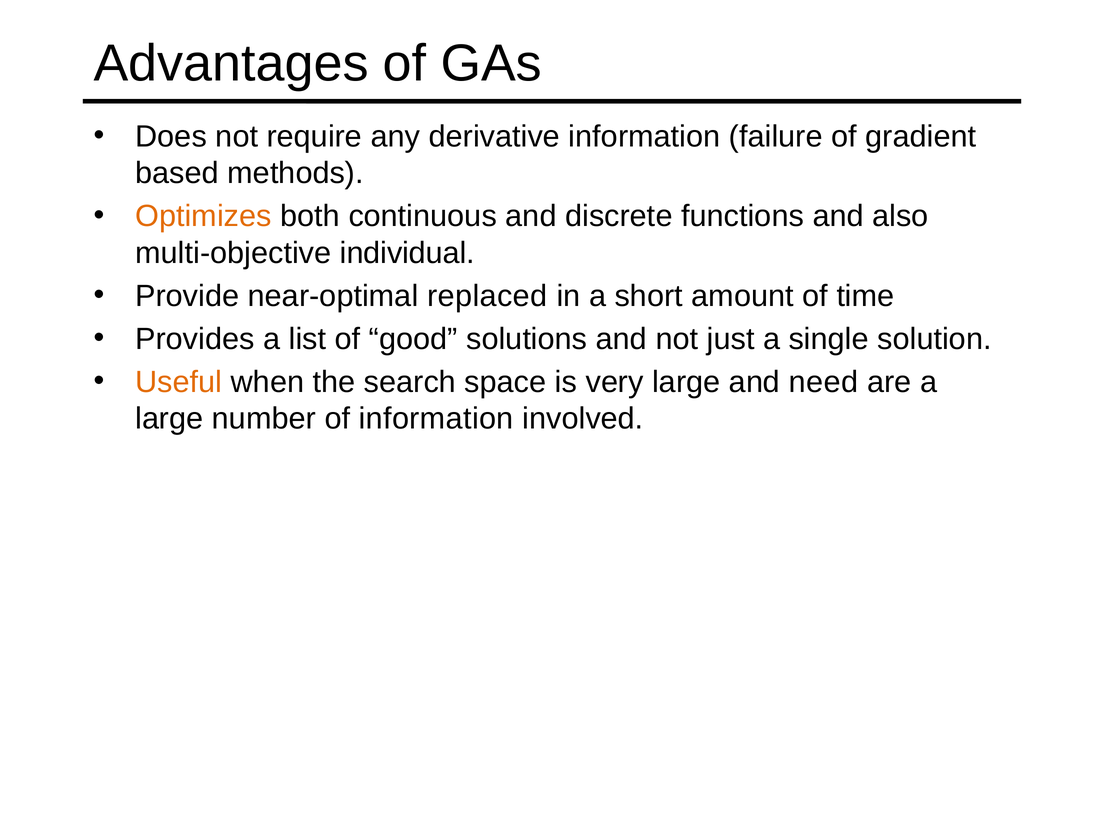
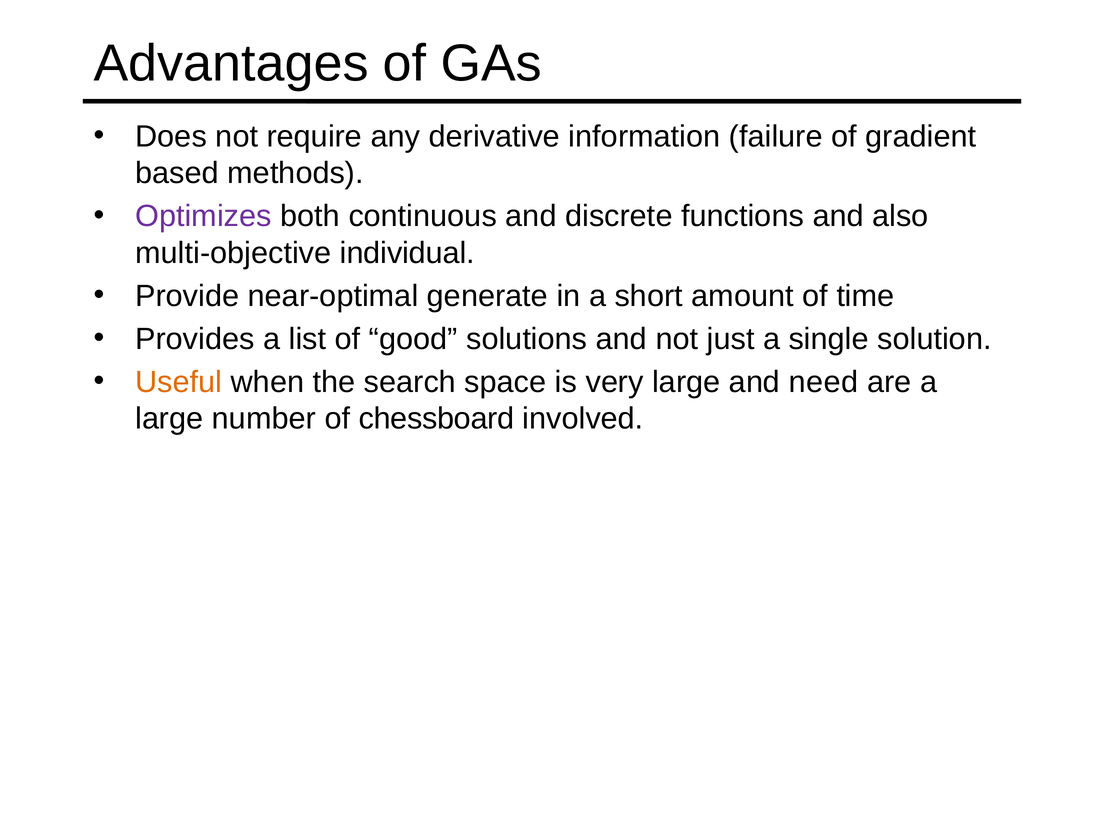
Optimizes colour: orange -> purple
replaced: replaced -> generate
of information: information -> chessboard
